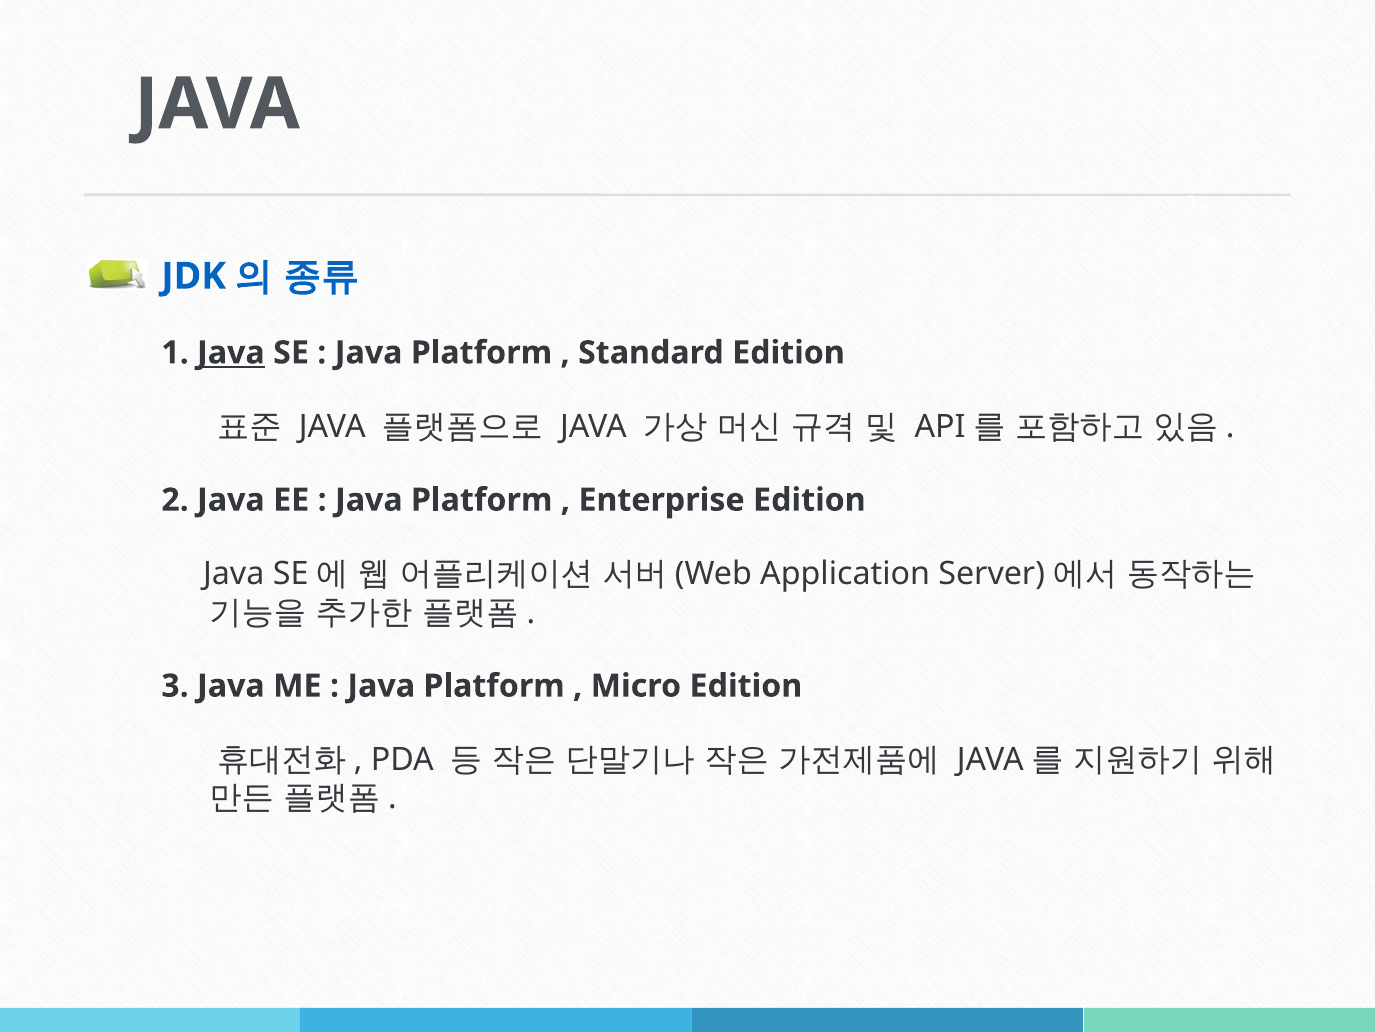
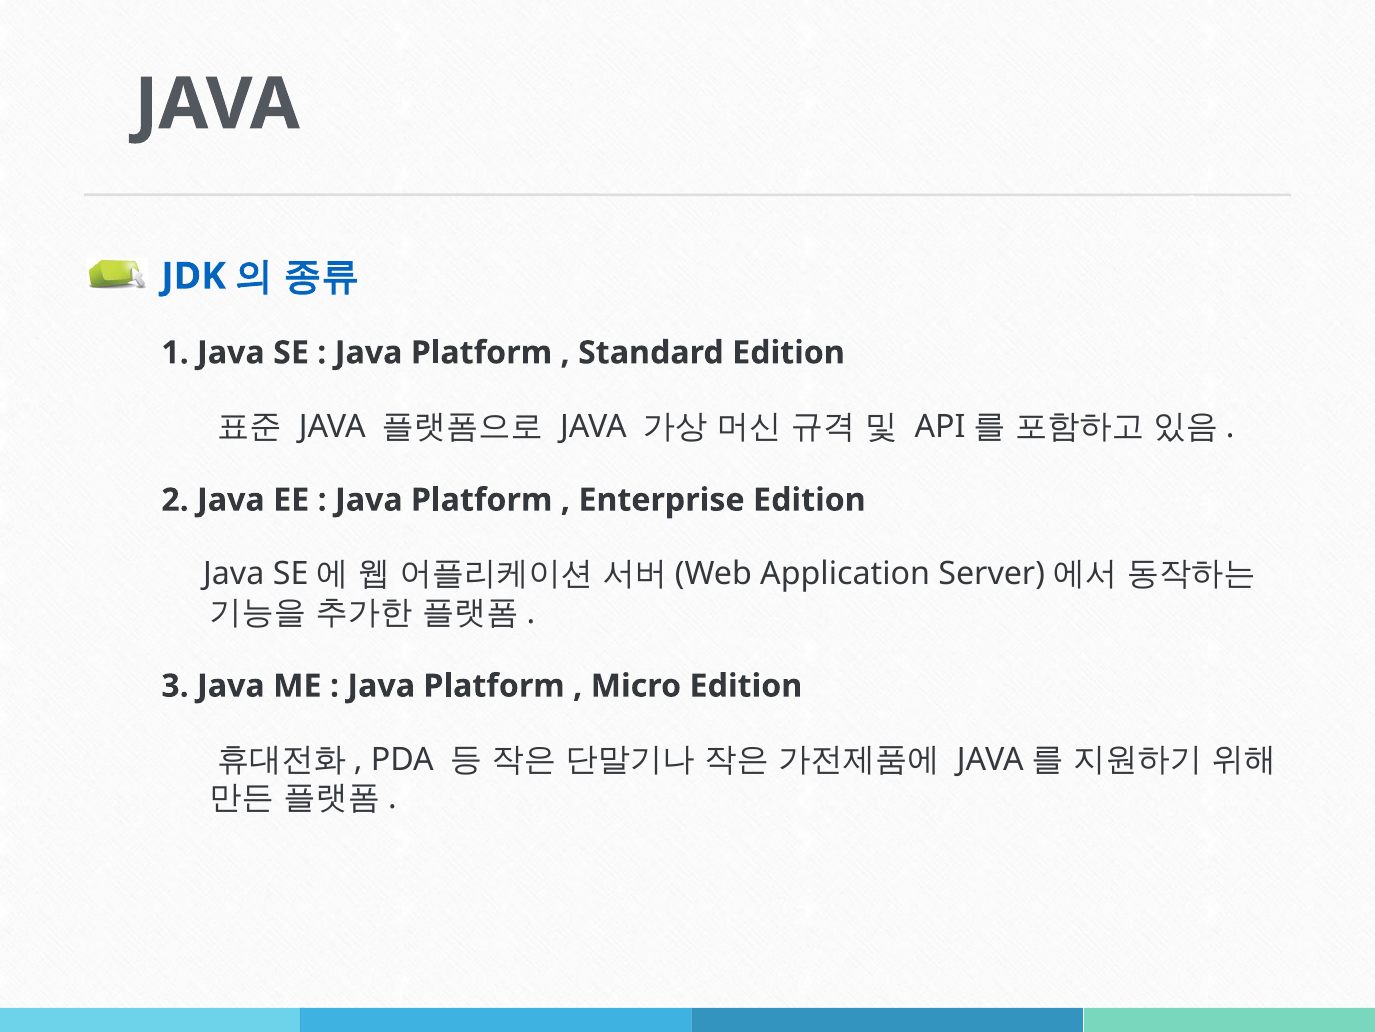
Java at (231, 353) underline: present -> none
